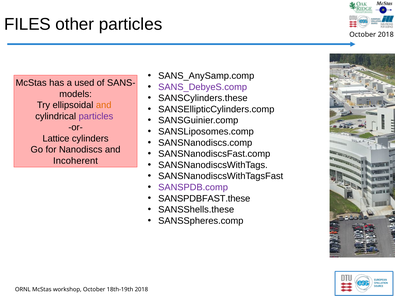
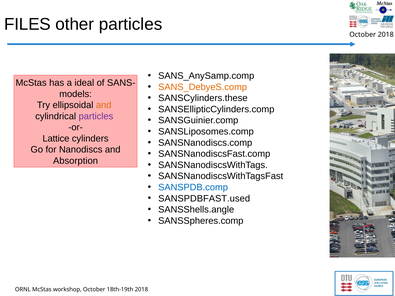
used: used -> ideal
SANS_DebyeS.comp colour: purple -> orange
Incoherent: Incoherent -> Absorption
SANSPDB.comp colour: purple -> blue
SANSPDBFAST.these: SANSPDBFAST.these -> SANSPDBFAST.used
SANSShells.these: SANSShells.these -> SANSShells.angle
